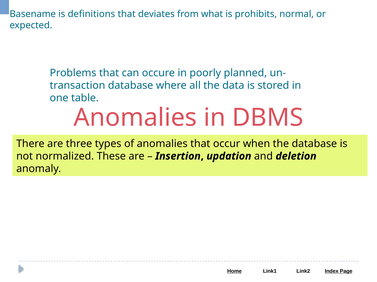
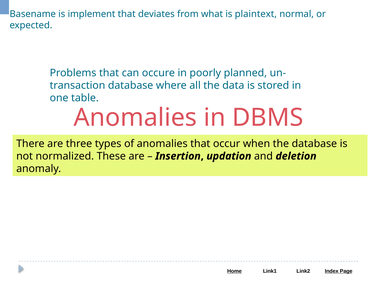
definitions: definitions -> implement
prohibits: prohibits -> plaintext
